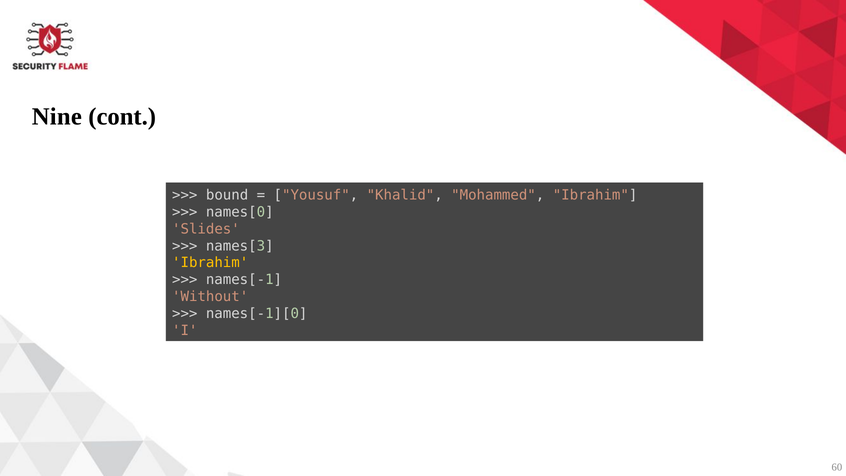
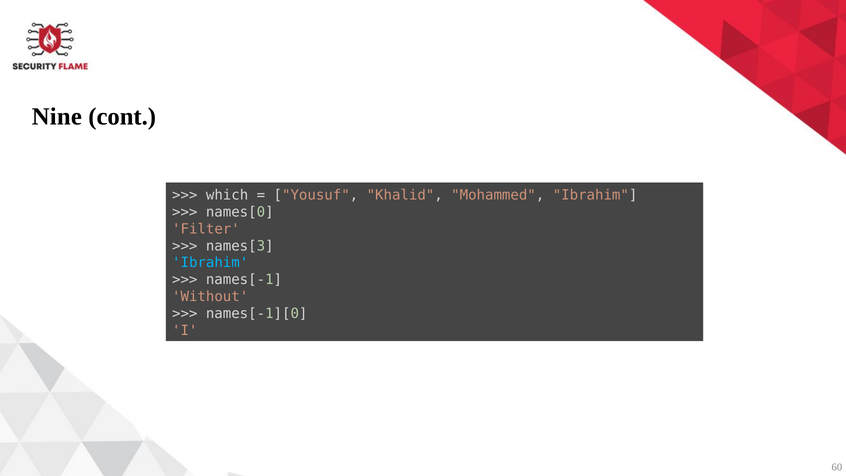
bound: bound -> which
Slides: Slides -> Filter
Ibrahim at (210, 263) colour: yellow -> light blue
